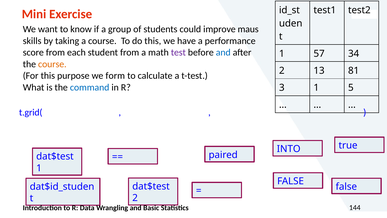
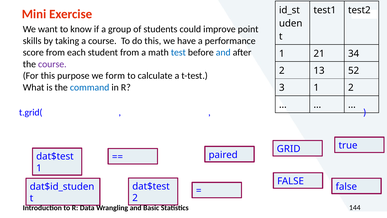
maus: maus -> point
test colour: purple -> blue
57: 57 -> 21
course at (52, 64) colour: orange -> purple
81: 81 -> 52
1 5: 5 -> 2
INTO: INTO -> GRID
